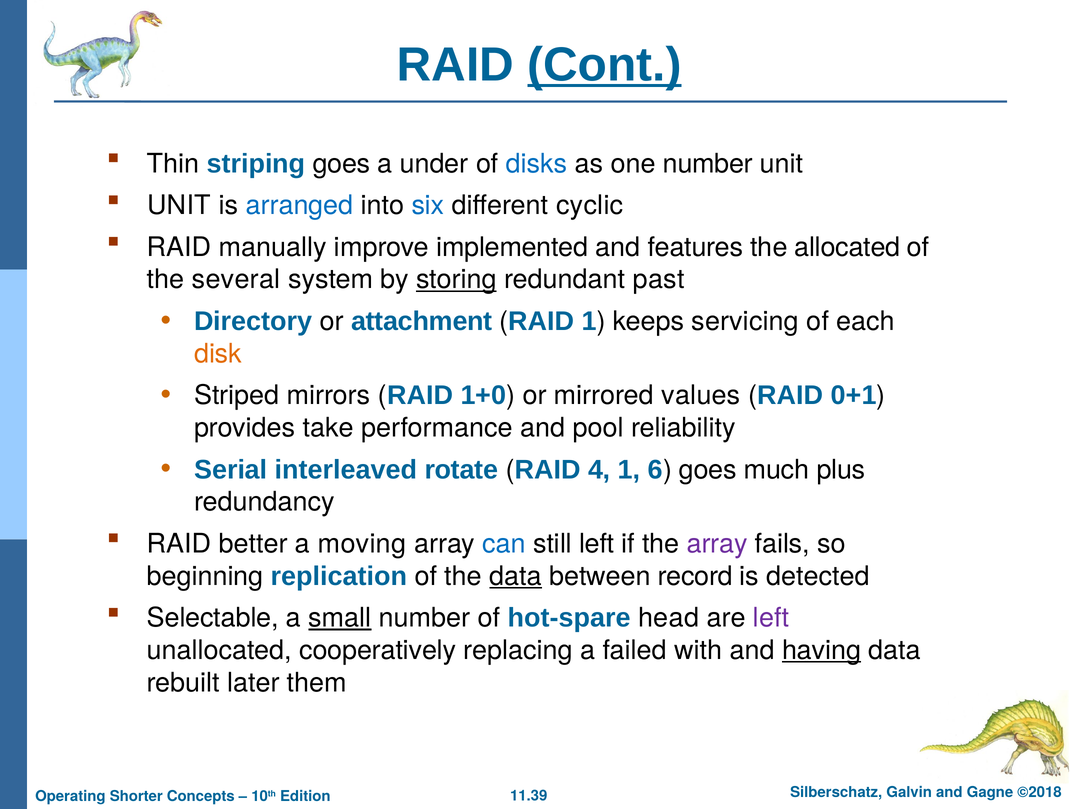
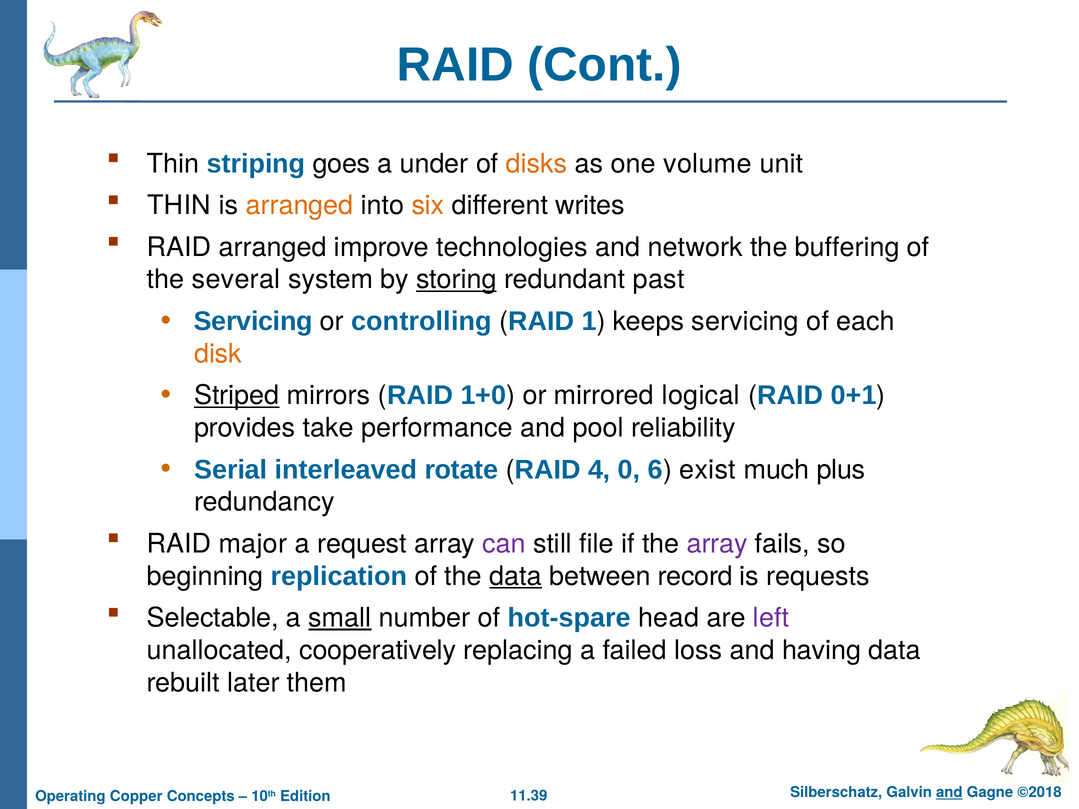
Cont underline: present -> none
disks colour: blue -> orange
one number: number -> volume
UNIT at (179, 205): UNIT -> THIN
arranged at (300, 205) colour: blue -> orange
six colour: blue -> orange
cyclic: cyclic -> writes
RAID manually: manually -> arranged
implemented: implemented -> technologies
features: features -> network
allocated: allocated -> buffering
Directory at (253, 321): Directory -> Servicing
attachment: attachment -> controlling
Striped underline: none -> present
values: values -> logical
4 1: 1 -> 0
6 goes: goes -> exist
better: better -> major
moving: moving -> request
can colour: blue -> purple
still left: left -> file
detected: detected -> requests
with: with -> loss
having underline: present -> none
and at (949, 793) underline: none -> present
Shorter: Shorter -> Copper
